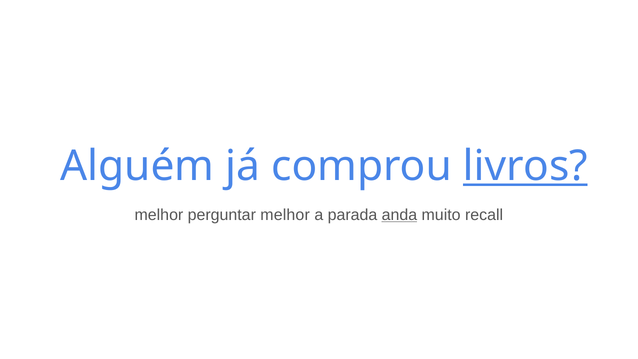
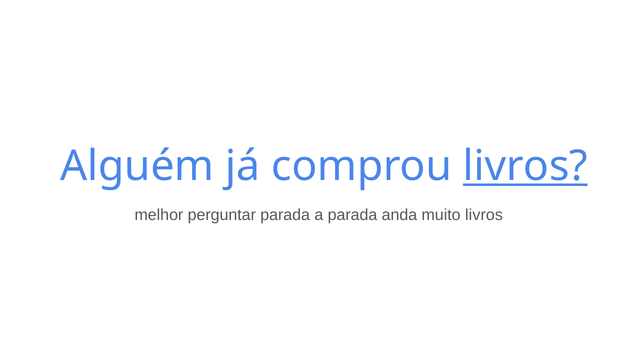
perguntar melhor: melhor -> parada
anda underline: present -> none
muito recall: recall -> livros
